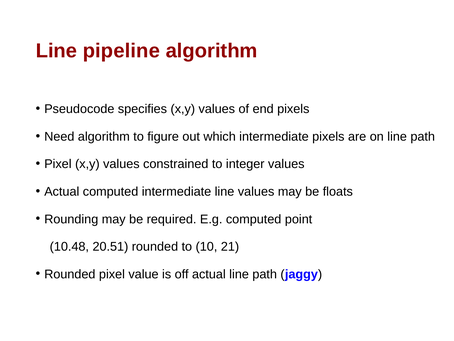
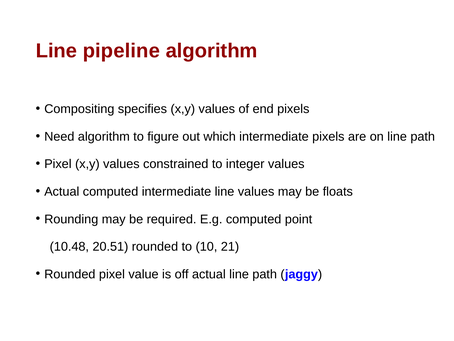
Pseudocode: Pseudocode -> Compositing
